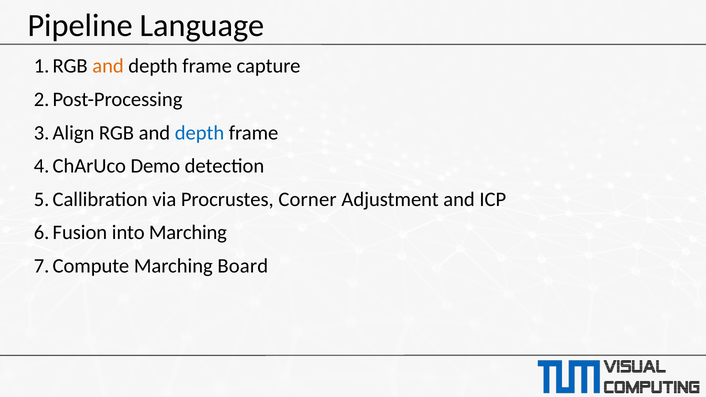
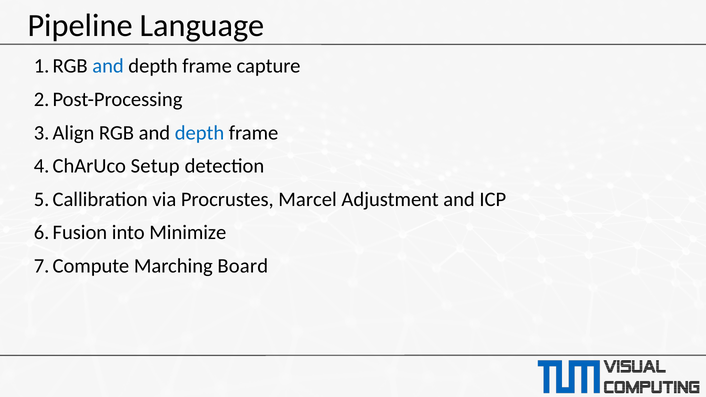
and at (108, 66) colour: orange -> blue
Demo: Demo -> Setup
Corner: Corner -> Marcel
into Marching: Marching -> Minimize
